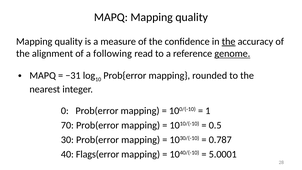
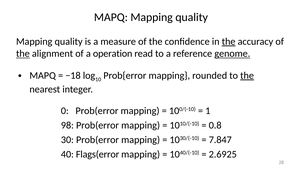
the at (23, 54) underline: none -> present
following: following -> operation
−31: −31 -> −18
the at (247, 76) underline: none -> present
70: 70 -> 98
0.5: 0.5 -> 0.8
0.787: 0.787 -> 7.847
5.0001: 5.0001 -> 2.6925
